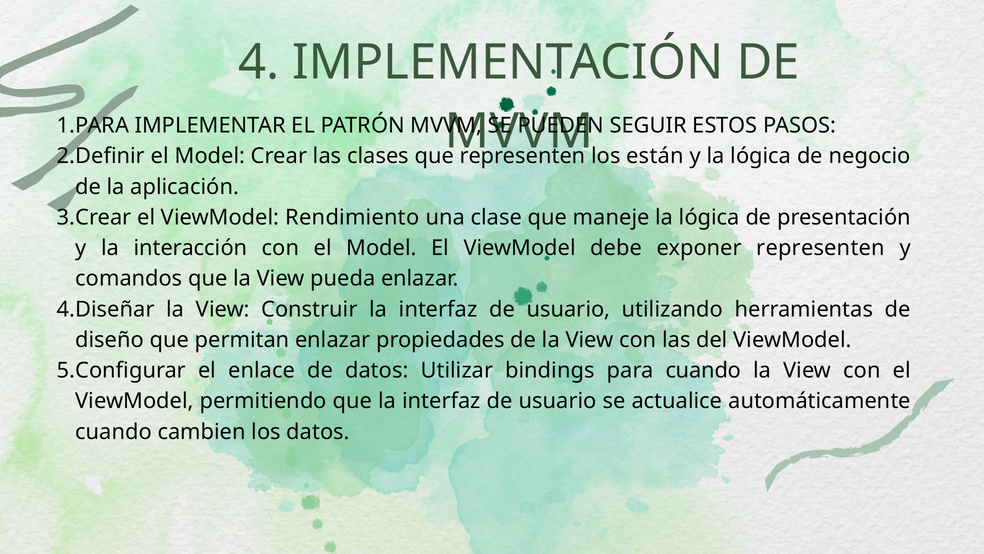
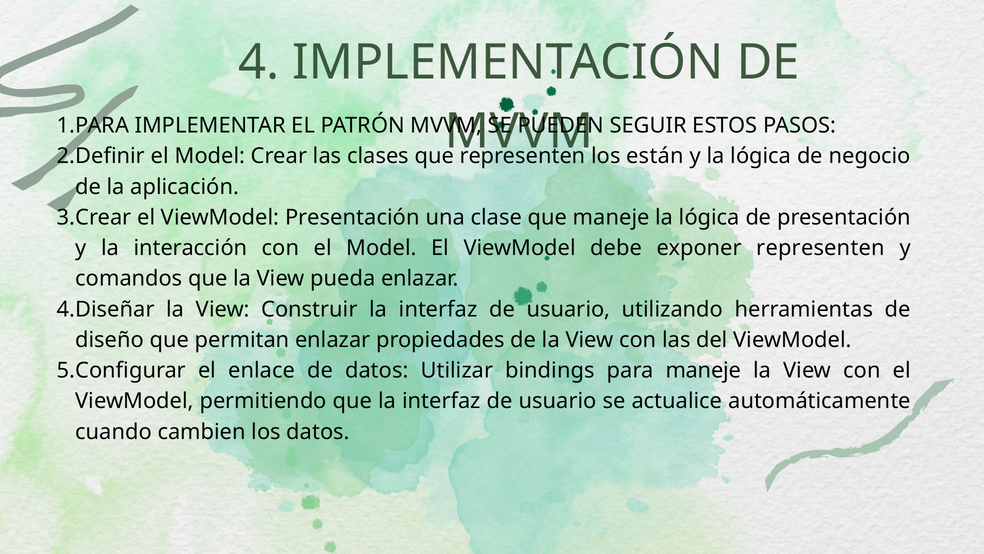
ViewModel Rendimiento: Rendimiento -> Presentación
para cuando: cuando -> maneje
